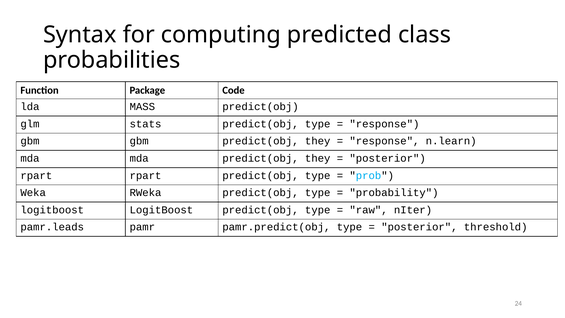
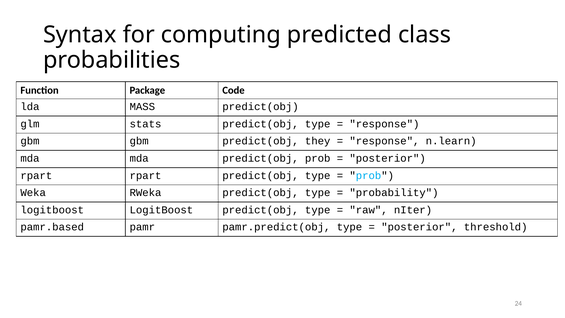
mda predict(obj they: they -> prob
pamr.leads: pamr.leads -> pamr.based
